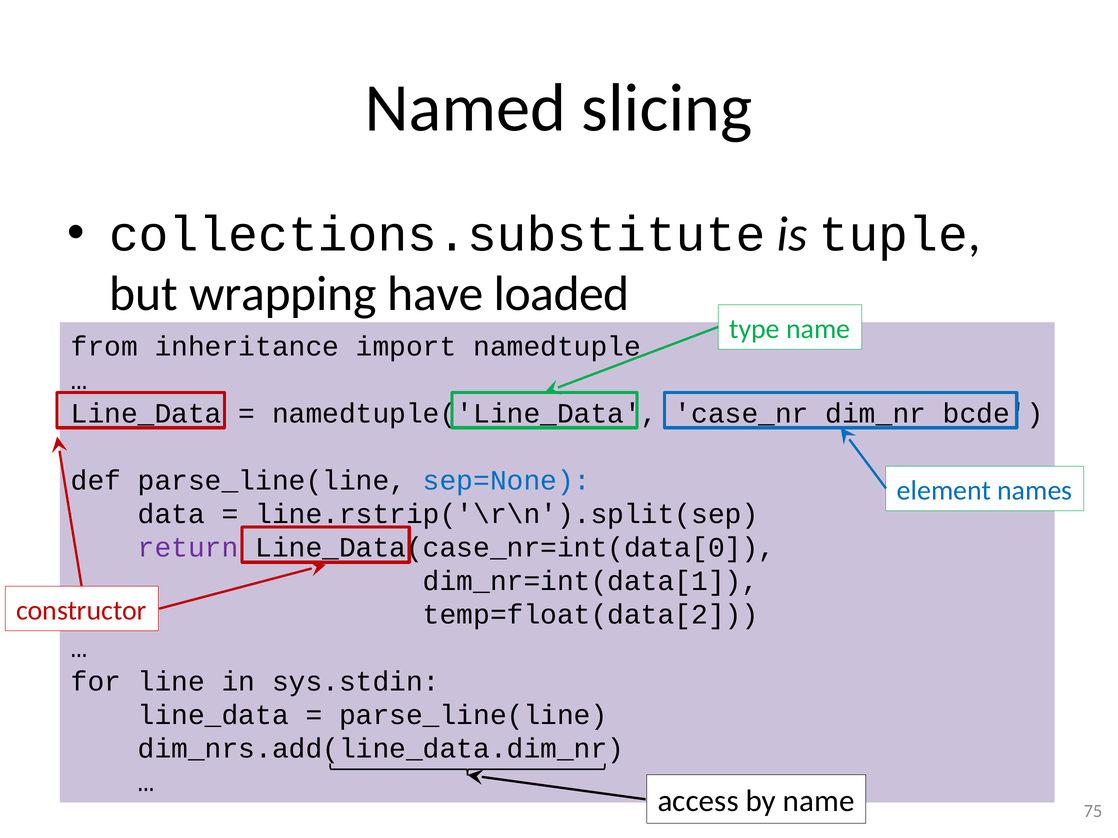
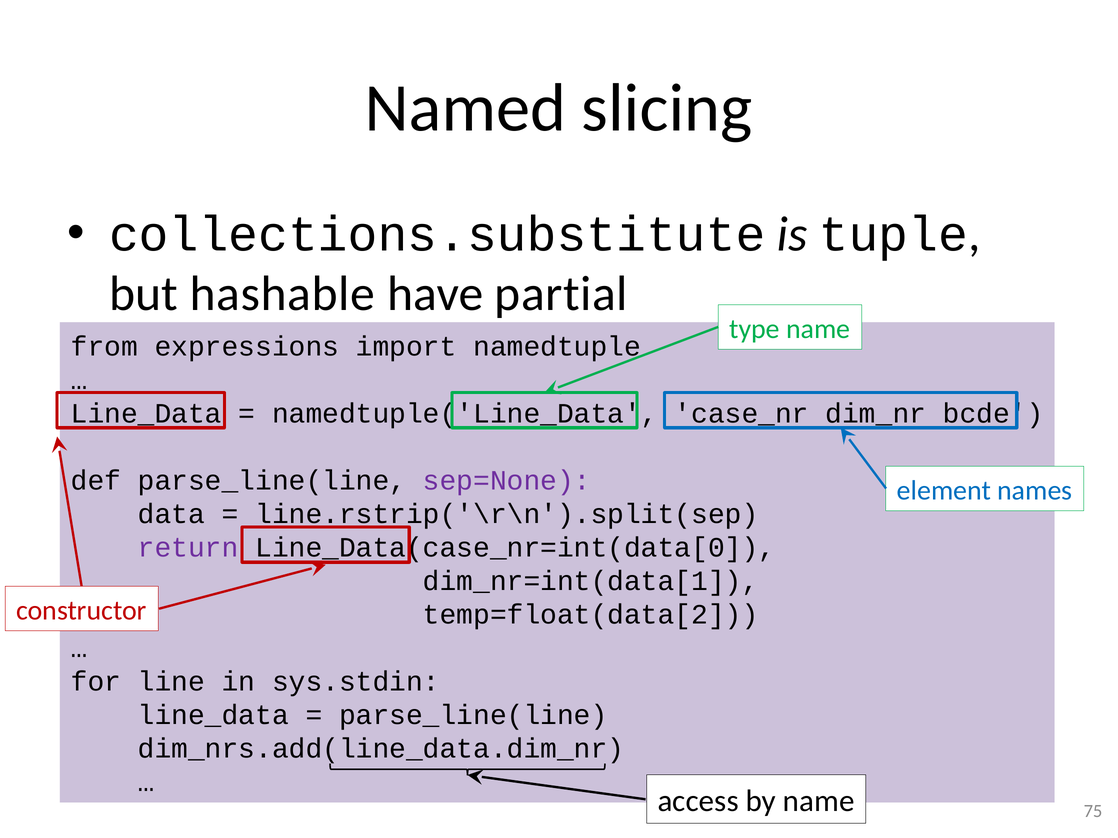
wrapping: wrapping -> hashable
loaded: loaded -> partial
inheritance: inheritance -> expressions
sep=None colour: blue -> purple
